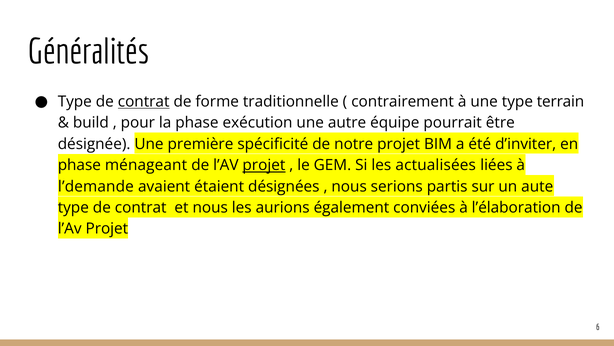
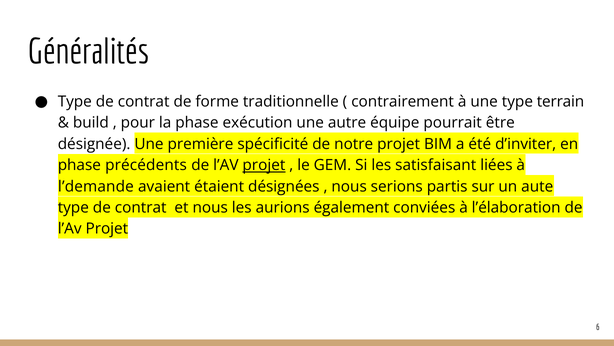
contrat at (144, 101) underline: present -> none
ménageant: ménageant -> précédents
actualisées: actualisées -> satisfaisant
